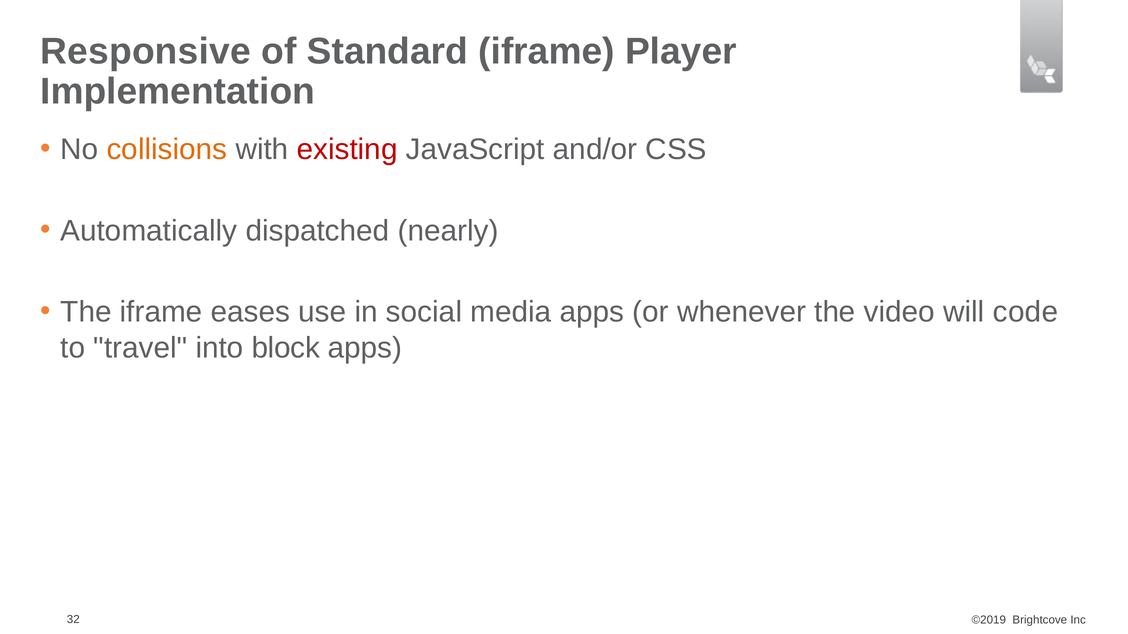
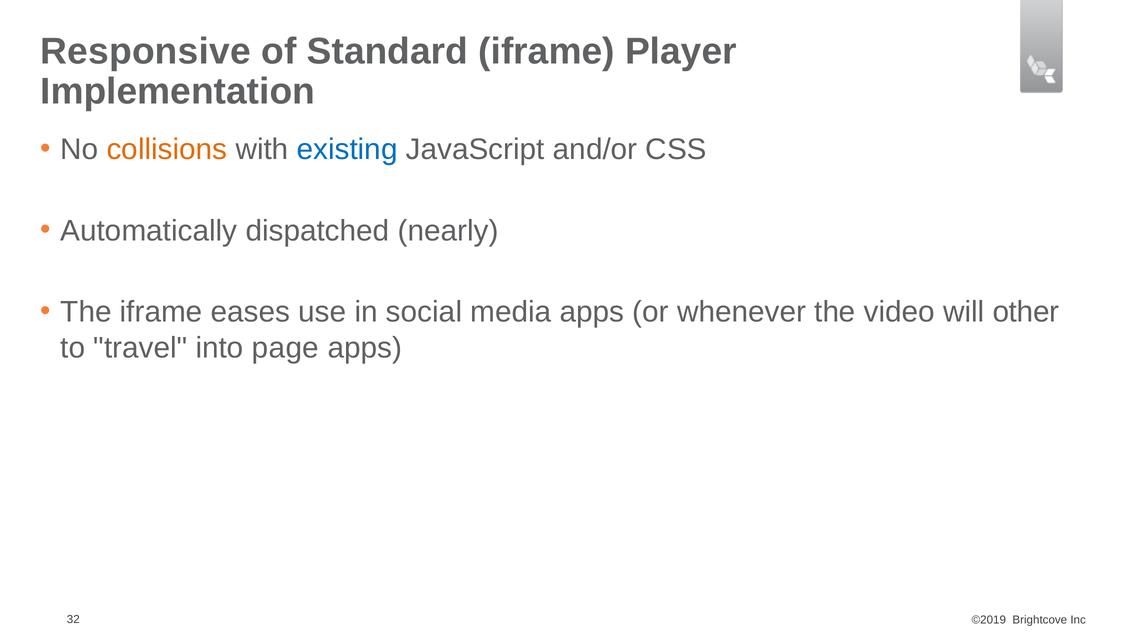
existing colour: red -> blue
code: code -> other
block: block -> page
